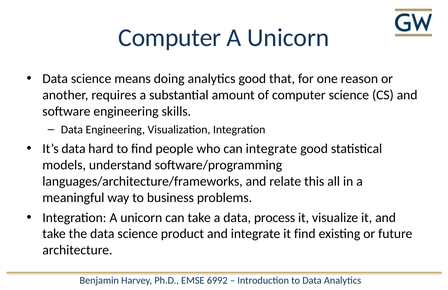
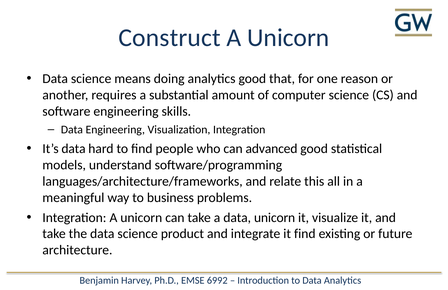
Computer at (170, 38): Computer -> Construct
can integrate: integrate -> advanced
data process: process -> unicorn
